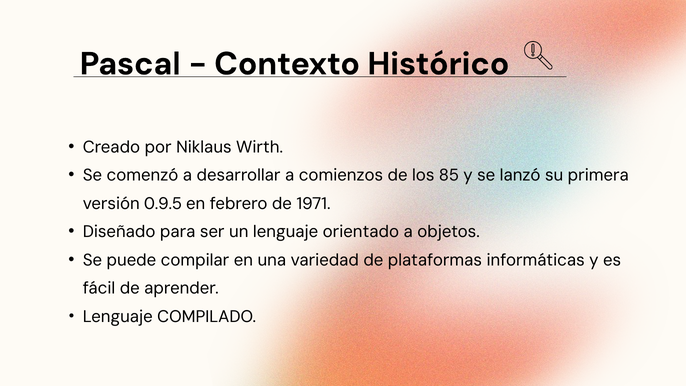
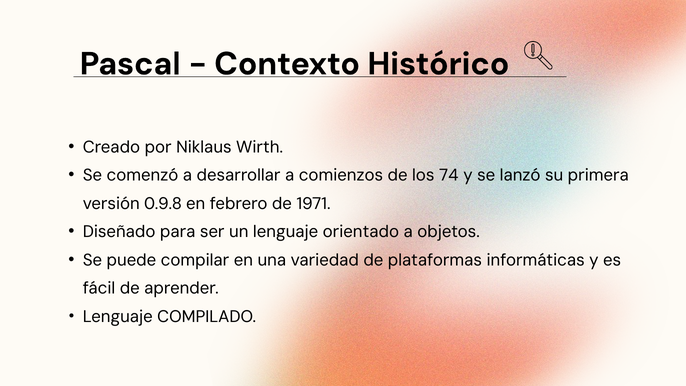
85: 85 -> 74
0.9.5: 0.9.5 -> 0.9.8
